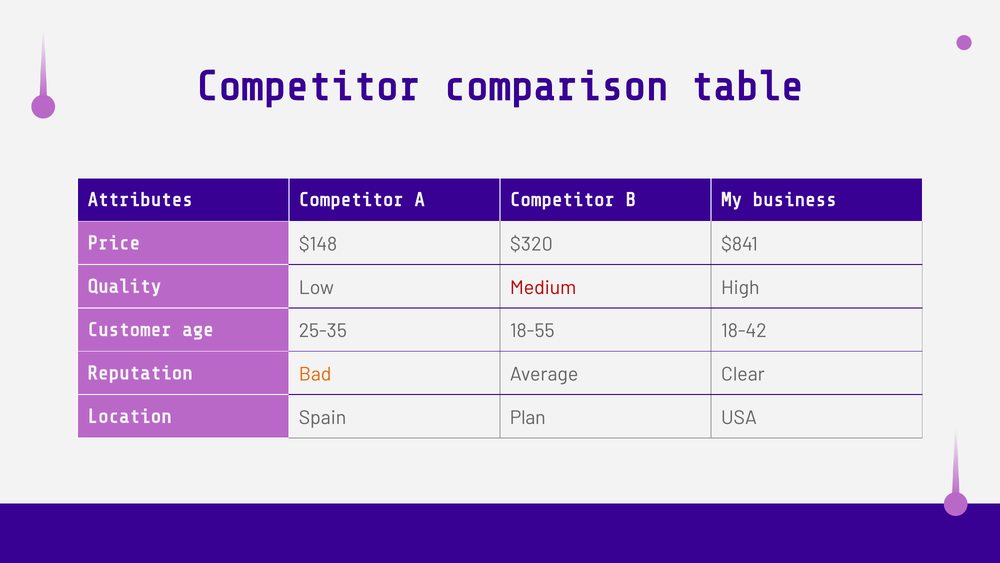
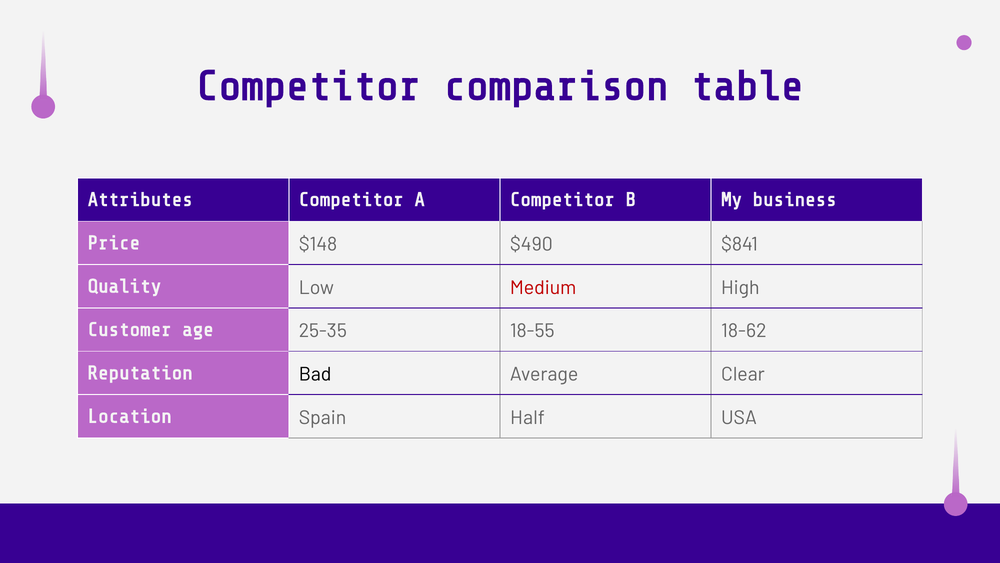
$320: $320 -> $490
18-42: 18-42 -> 18-62
Bad colour: orange -> black
Plan: Plan -> Half
